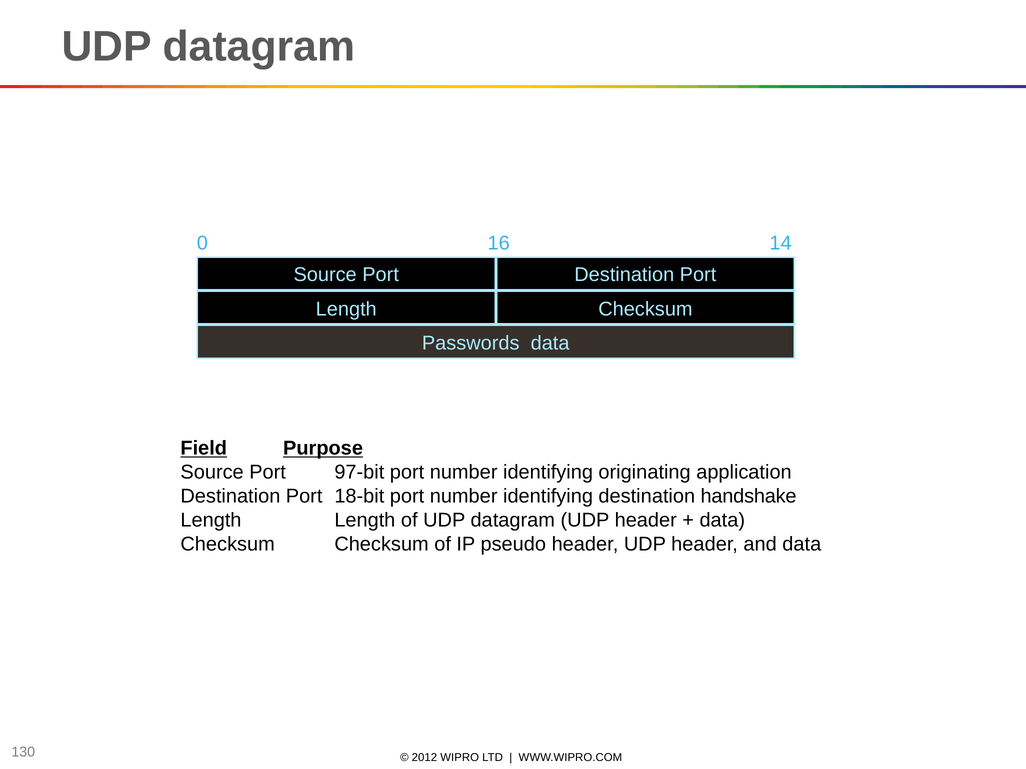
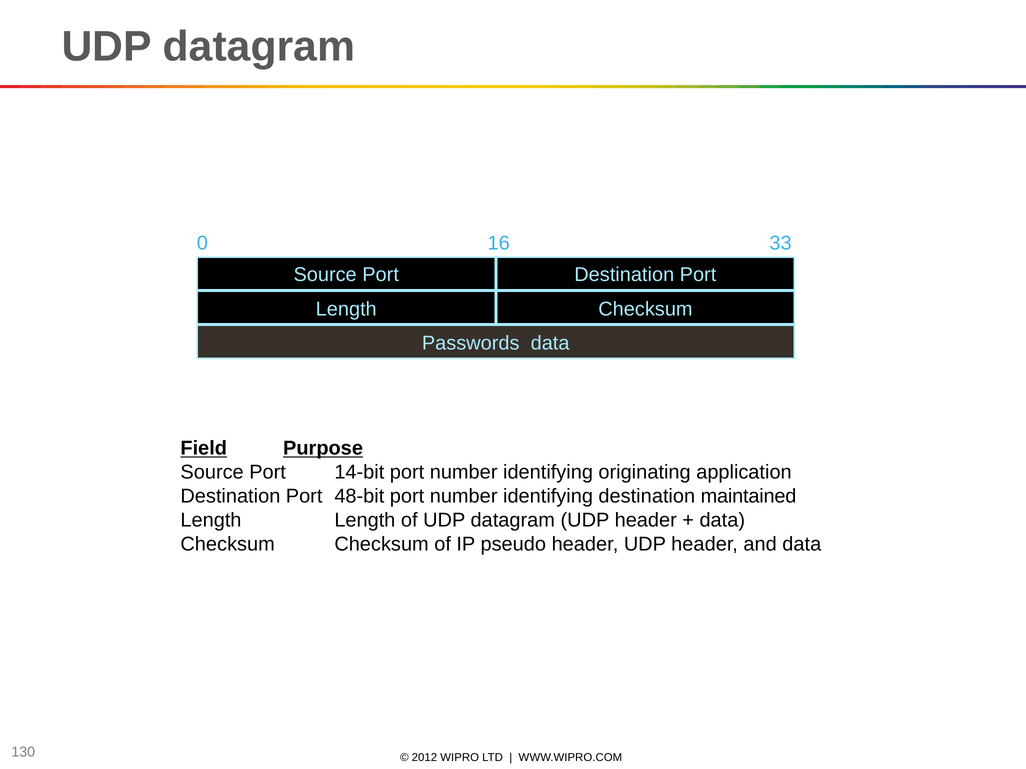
14: 14 -> 33
97-bit: 97-bit -> 14-bit
18-bit: 18-bit -> 48-bit
handshake: handshake -> maintained
